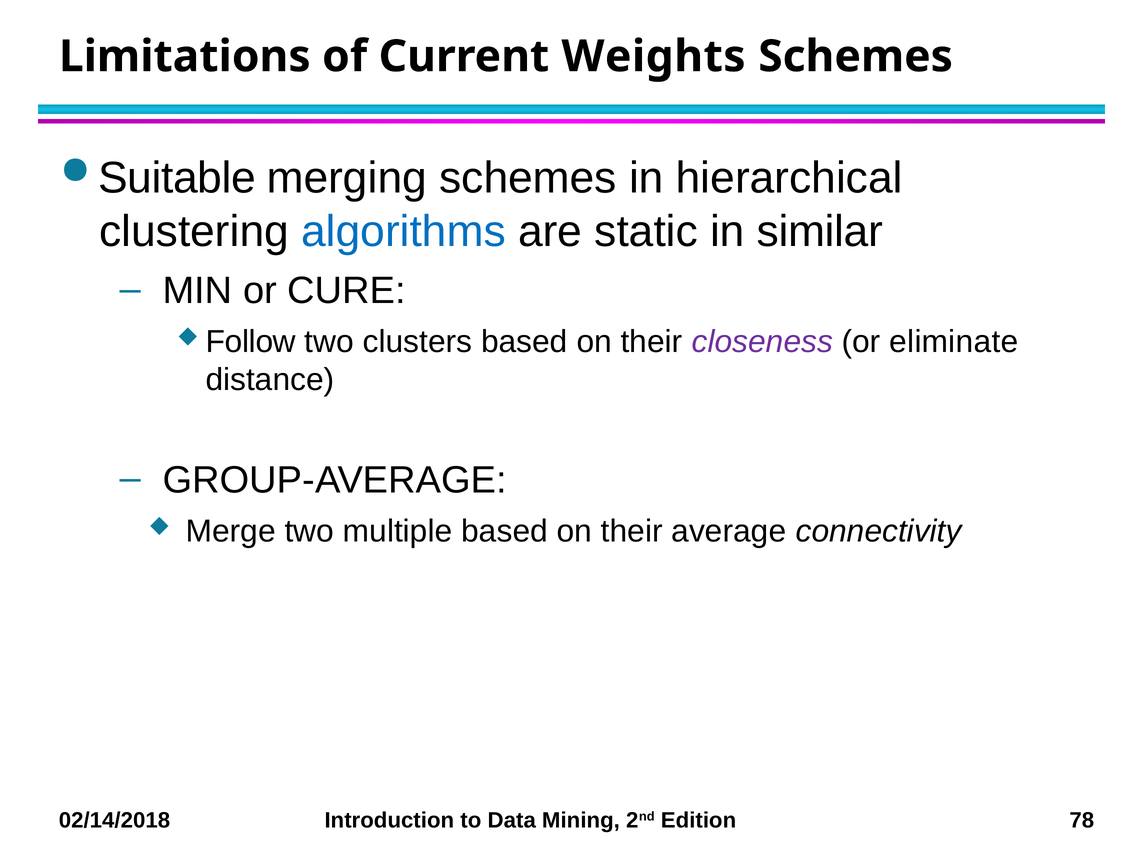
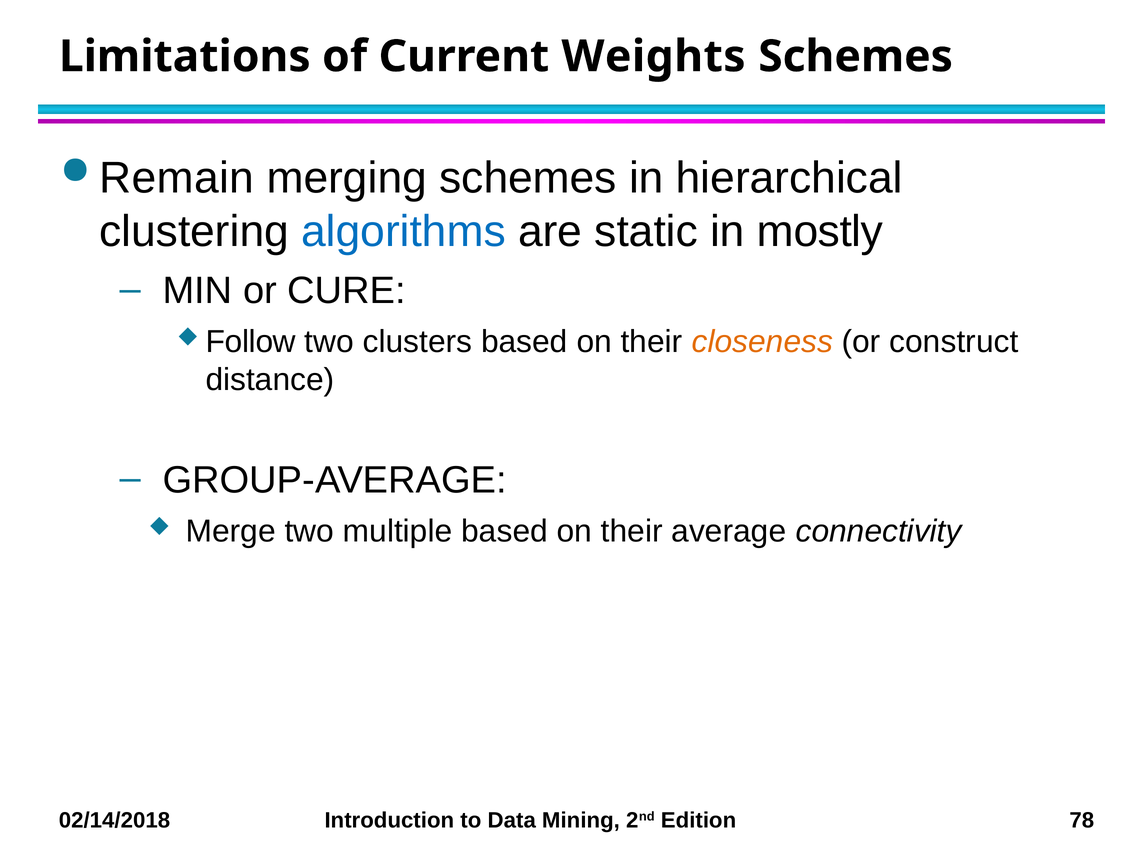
Suitable: Suitable -> Remain
similar: similar -> mostly
closeness colour: purple -> orange
eliminate: eliminate -> construct
